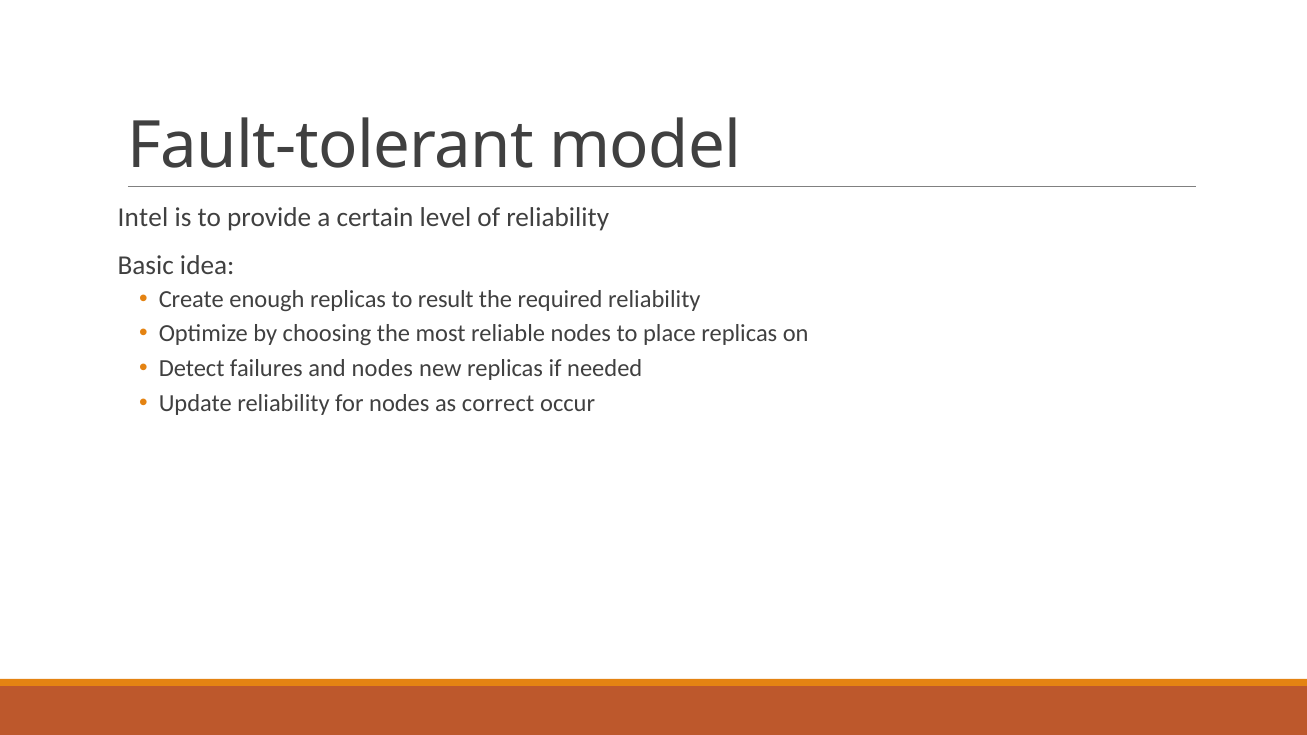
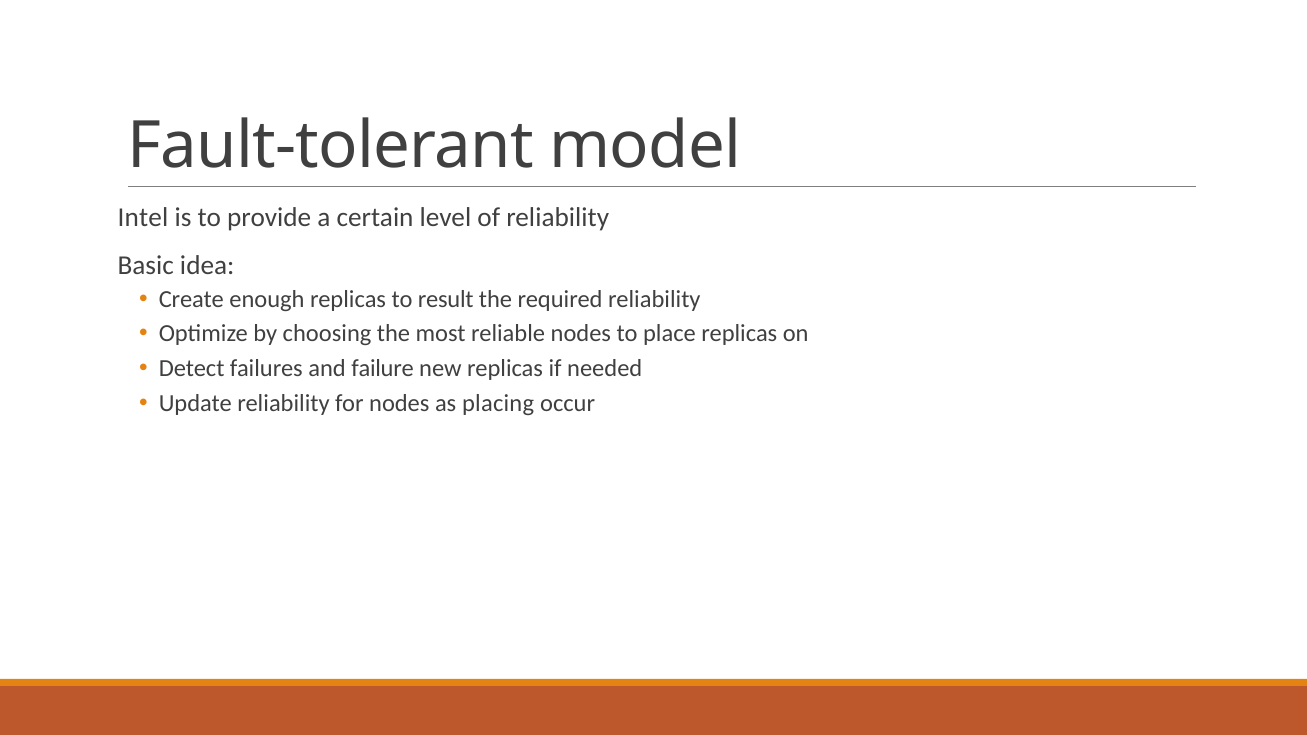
and nodes: nodes -> failure
correct: correct -> placing
